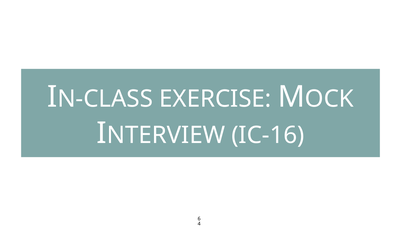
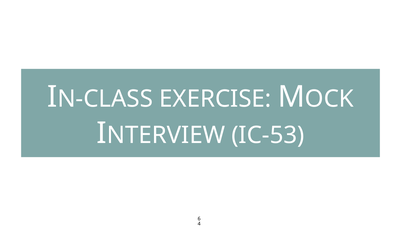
IC-16: IC-16 -> IC-53
